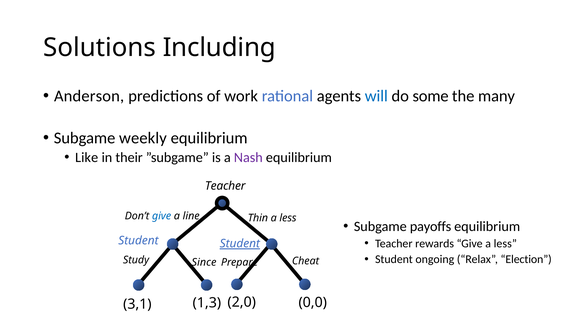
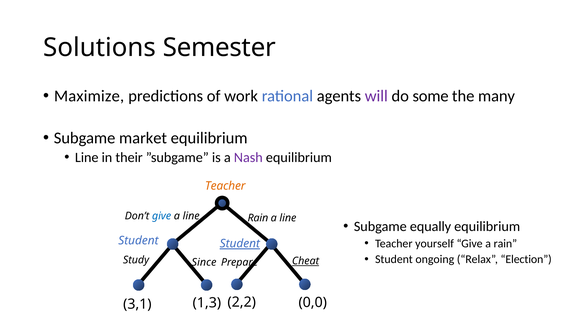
Including: Including -> Semester
Anderson: Anderson -> Maximize
will colour: blue -> purple
weekly: weekly -> market
Like at (87, 157): Like -> Line
Teacher at (225, 186) colour: black -> orange
Thin at (258, 218): Thin -> Rain
less at (288, 218): less -> line
payoffs: payoffs -> equally
rewards: rewards -> yourself
Give a less: less -> rain
Cheat underline: none -> present
2,0: 2,0 -> 2,2
